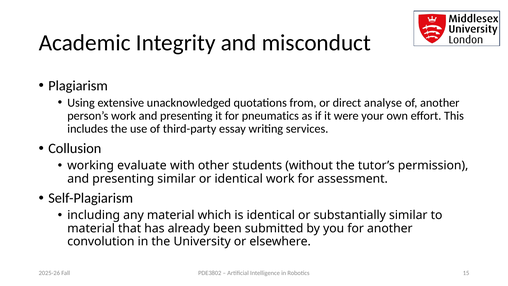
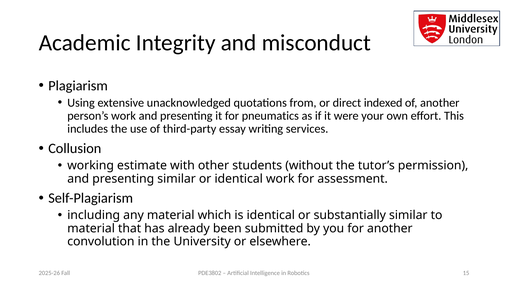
analyse: analyse -> indexed
evaluate: evaluate -> estimate
